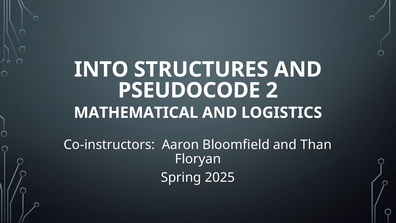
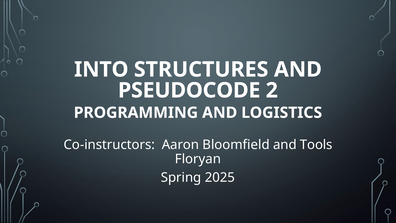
MATHEMATICAL: MATHEMATICAL -> PROGRAMMING
Than: Than -> Tools
